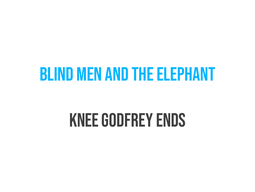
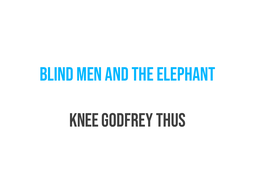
Ends: Ends -> Thus
